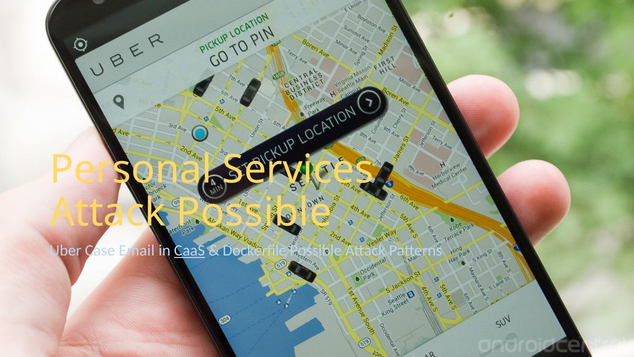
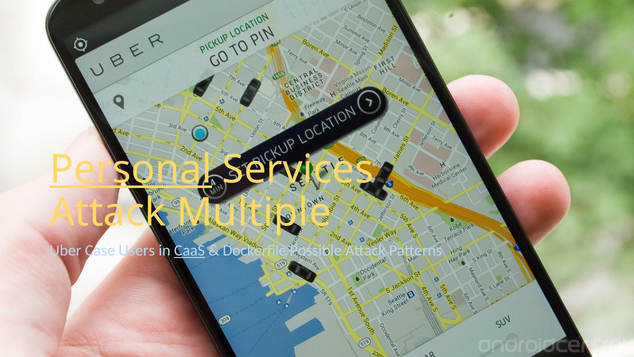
Personal underline: none -> present
Attack Possible: Possible -> Multiple
Email: Email -> Users
